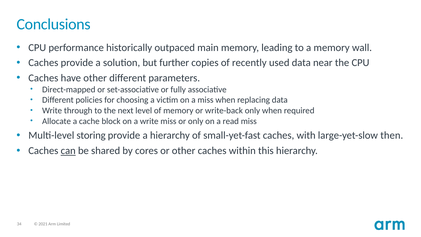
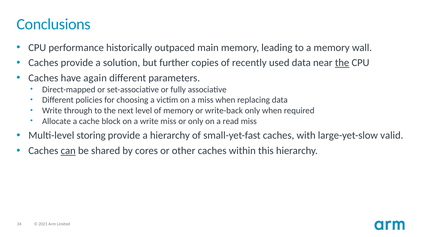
the at (342, 63) underline: none -> present
have other: other -> again
then: then -> valid
